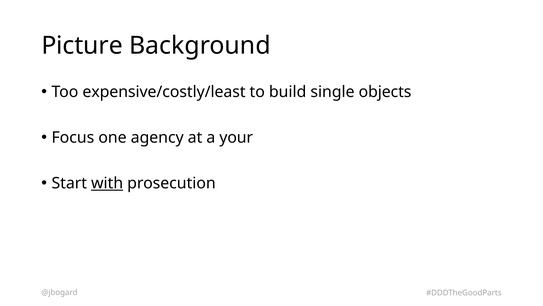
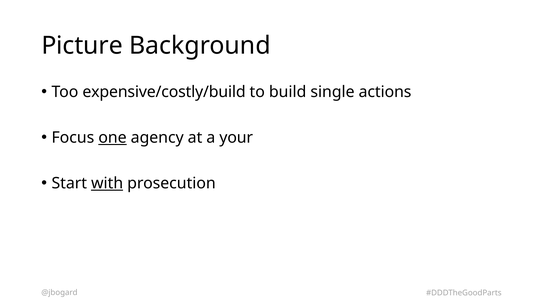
expensive/costly/least: expensive/costly/least -> expensive/costly/build
objects: objects -> actions
one underline: none -> present
